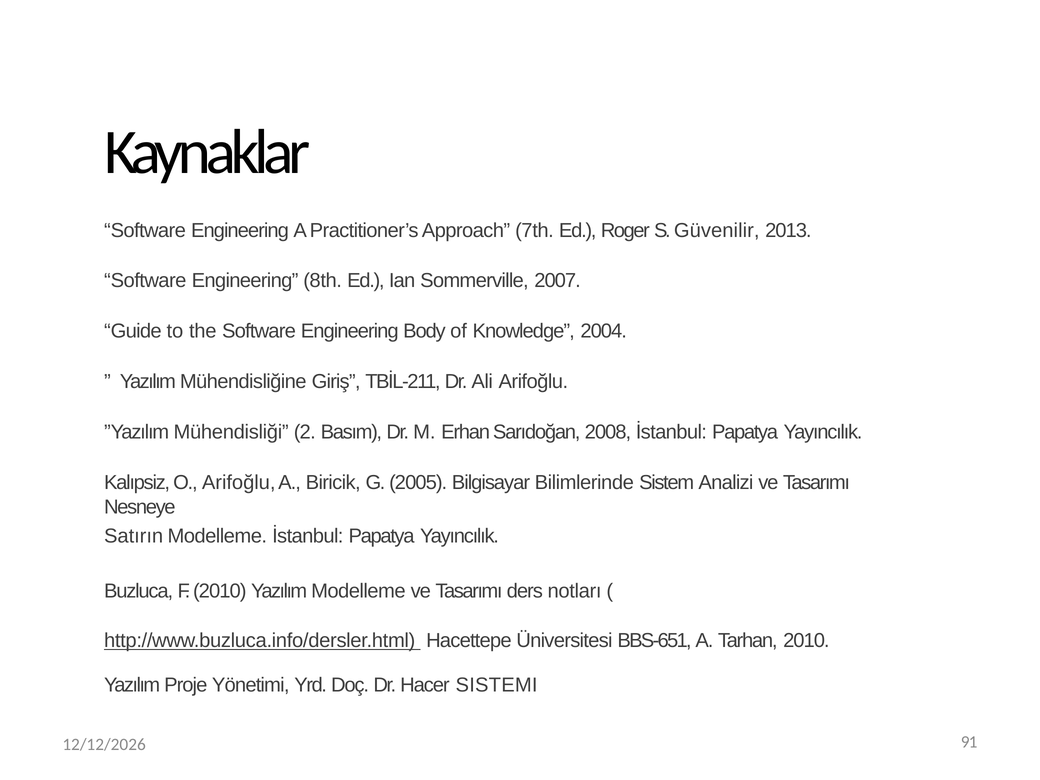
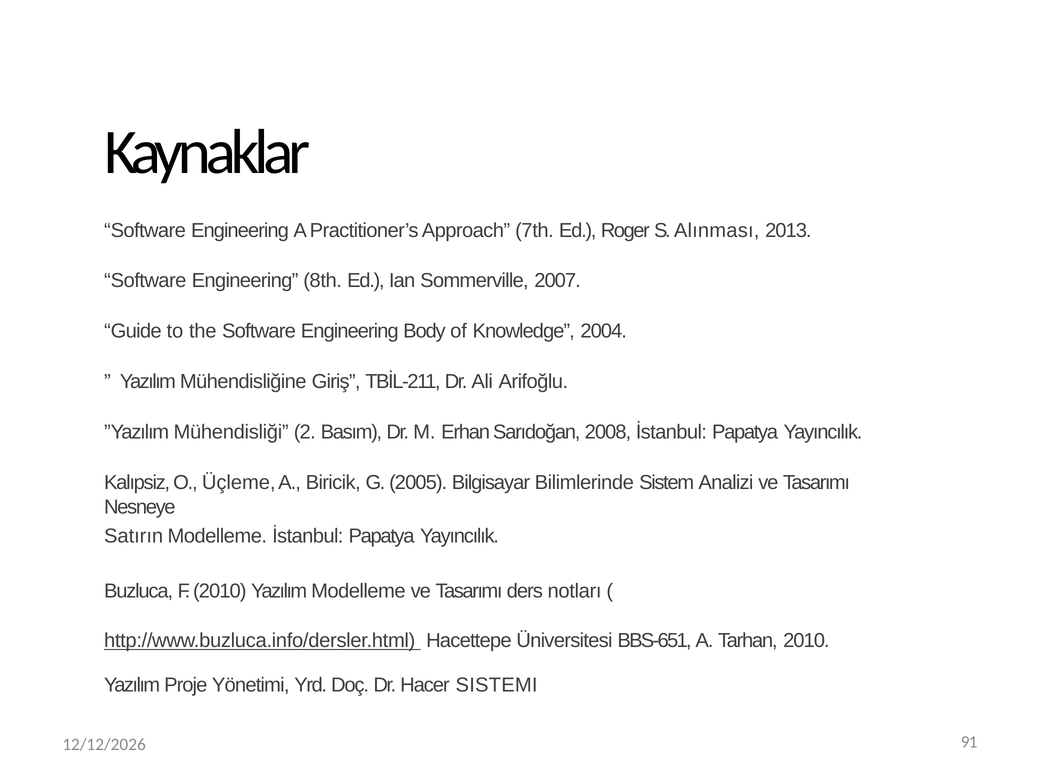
Güvenilir: Güvenilir -> Alınması
O Arifoğlu: Arifoğlu -> Üçleme
